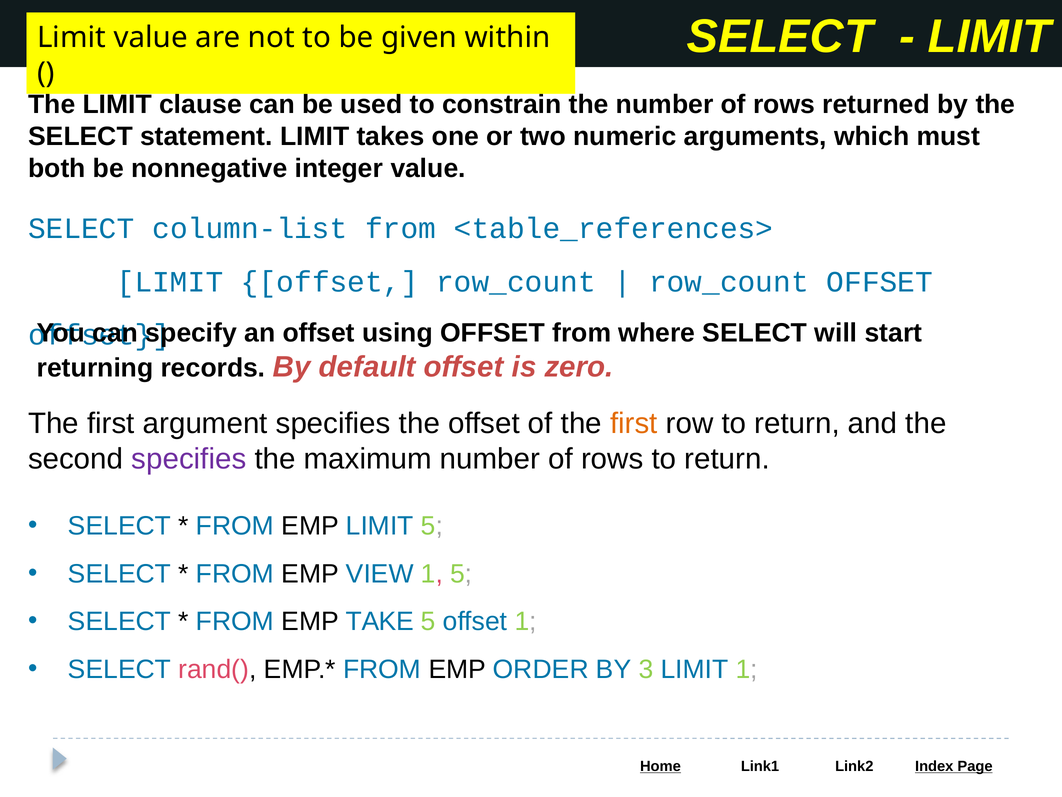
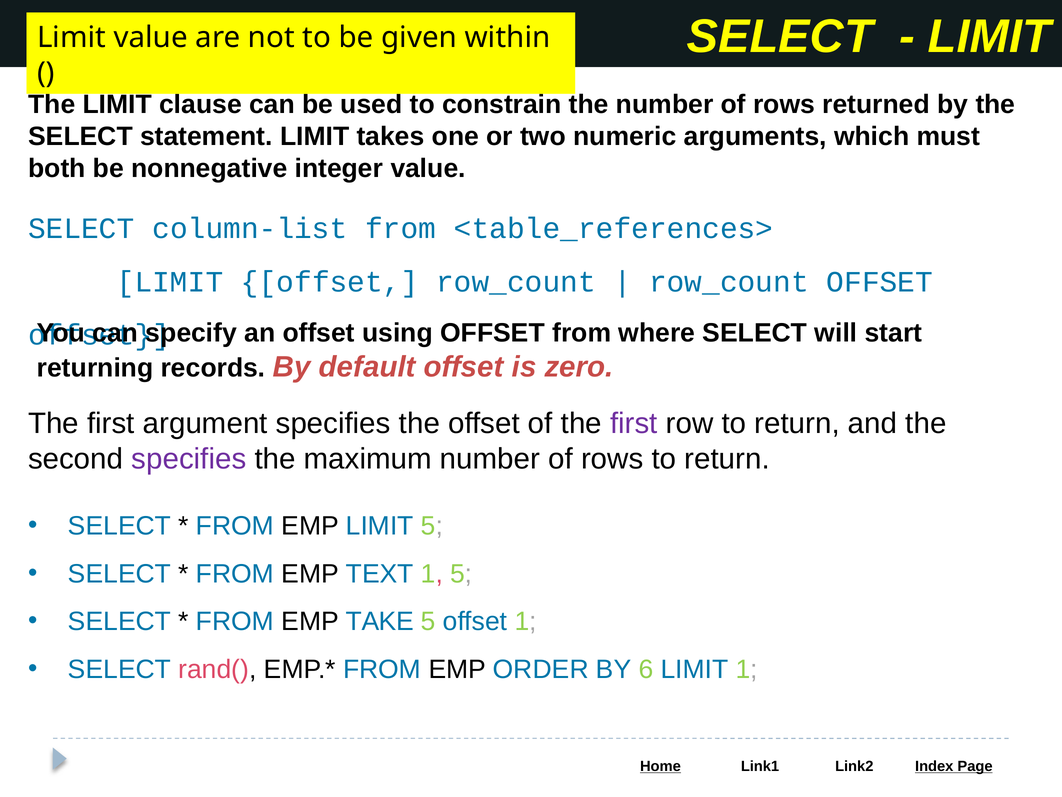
first at (634, 423) colour: orange -> purple
VIEW: VIEW -> TEXT
3: 3 -> 6
